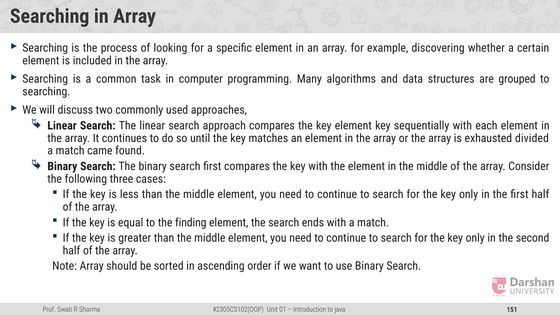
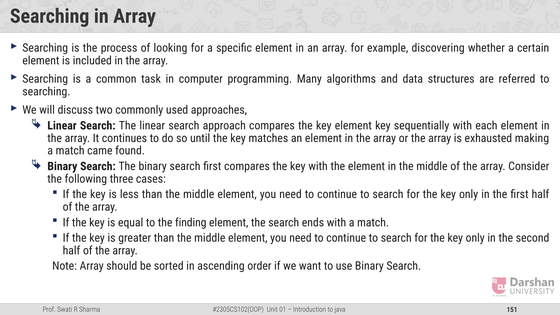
grouped: grouped -> referred
divided: divided -> making
